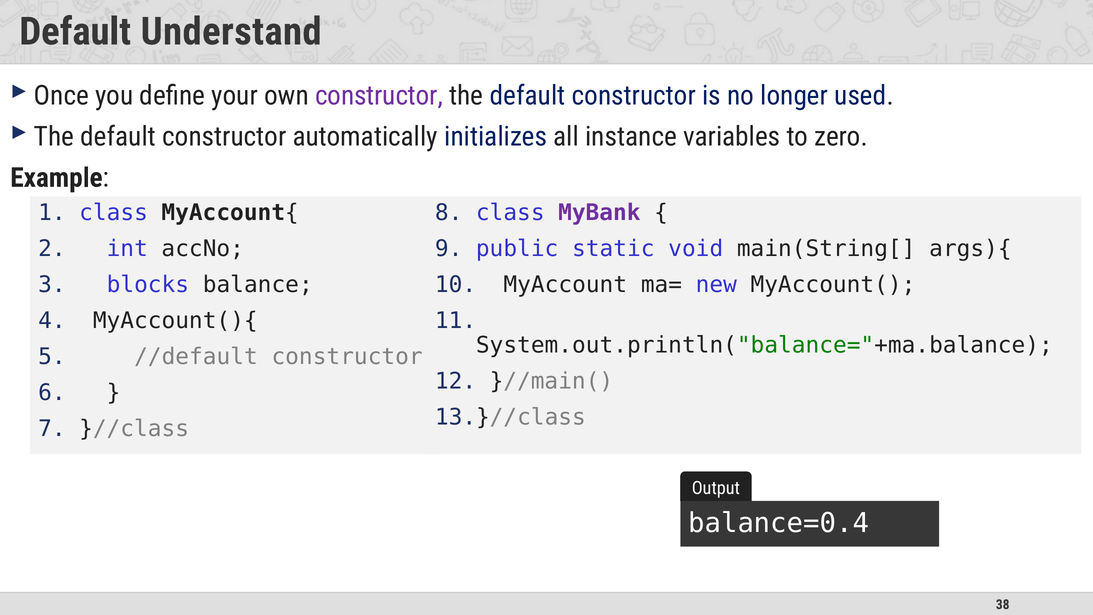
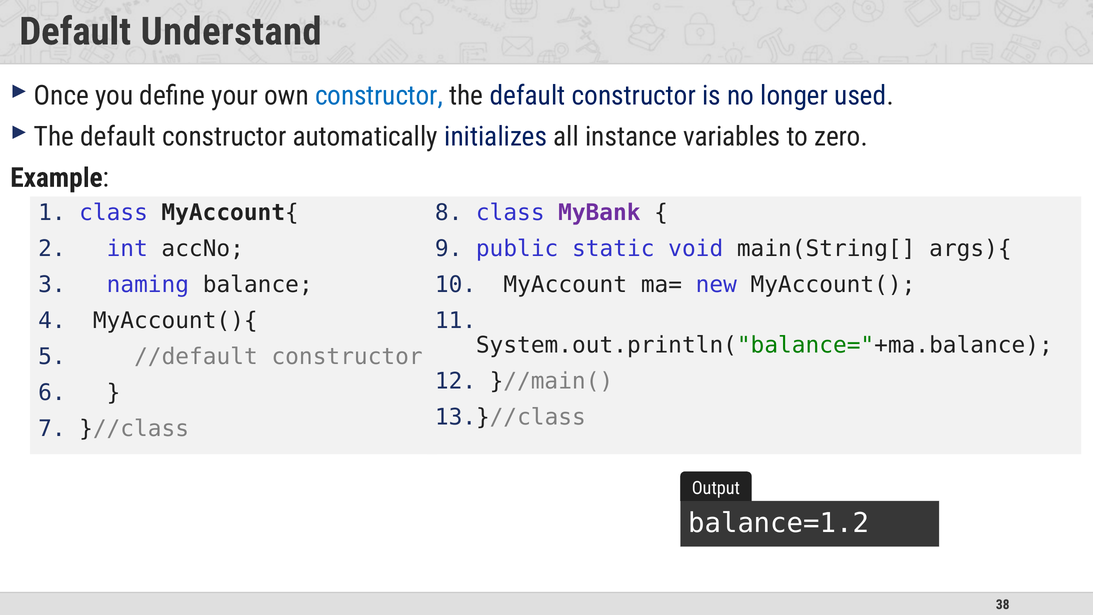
constructor at (379, 96) colour: purple -> blue
blocks: blocks -> naming
balance=0.4: balance=0.4 -> balance=1.2
